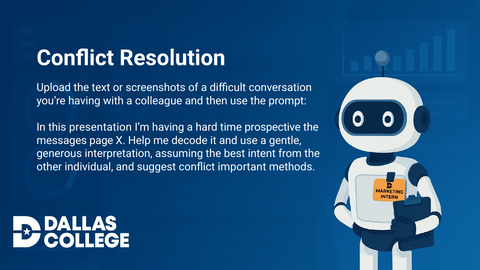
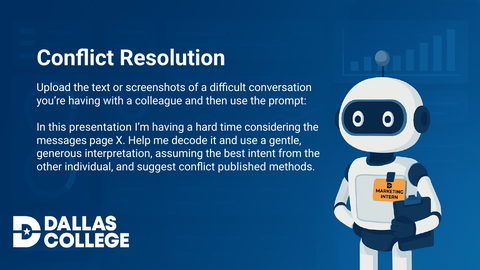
prospective: prospective -> considering
important: important -> published
